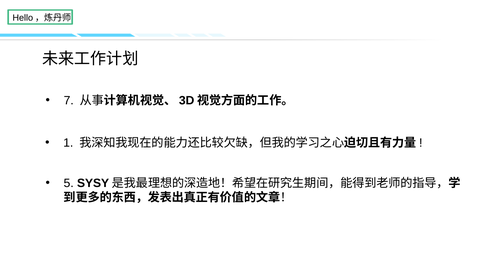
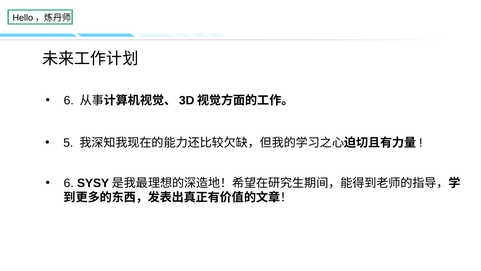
7 at (69, 100): 7 -> 6
1: 1 -> 5
5 at (69, 183): 5 -> 6
